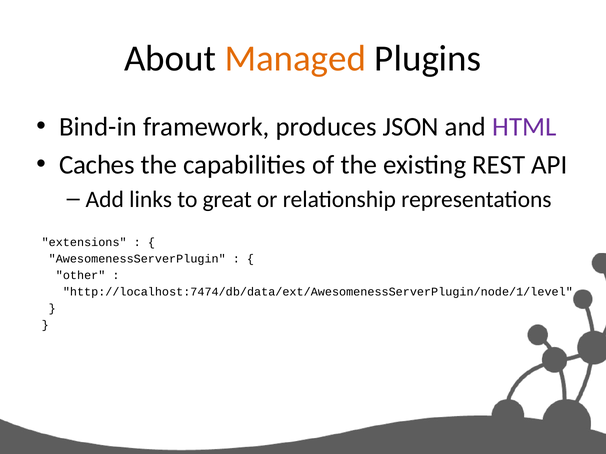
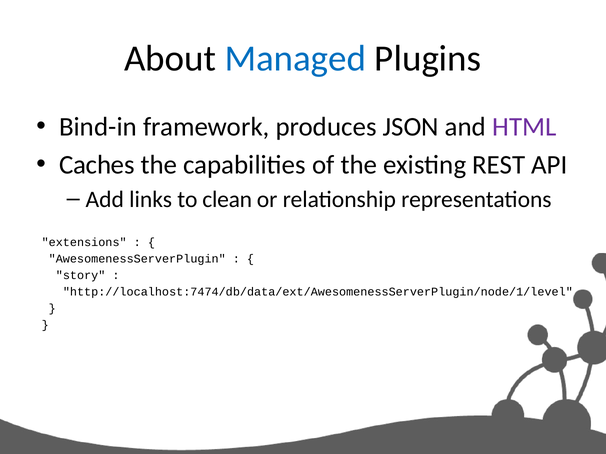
Managed colour: orange -> blue
great: great -> clean
other: other -> story
